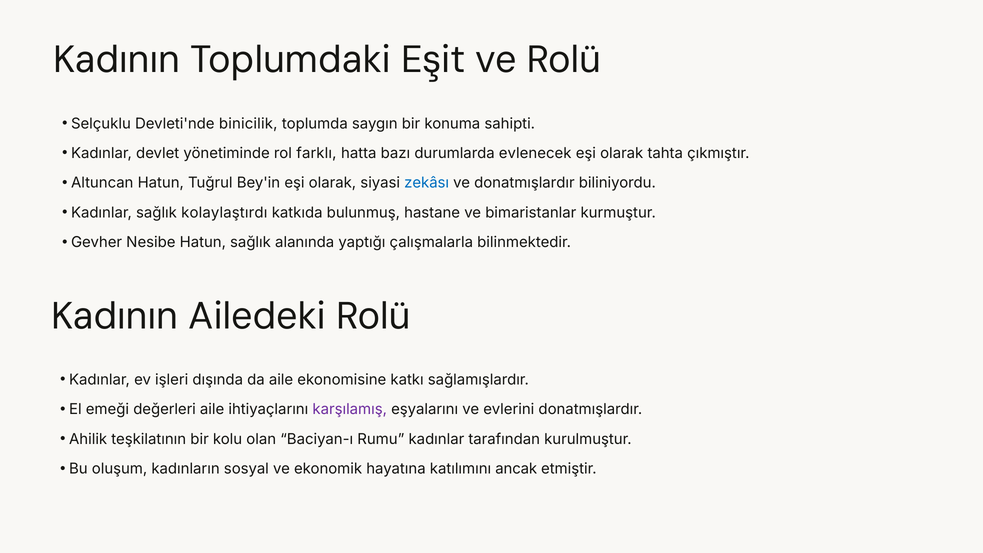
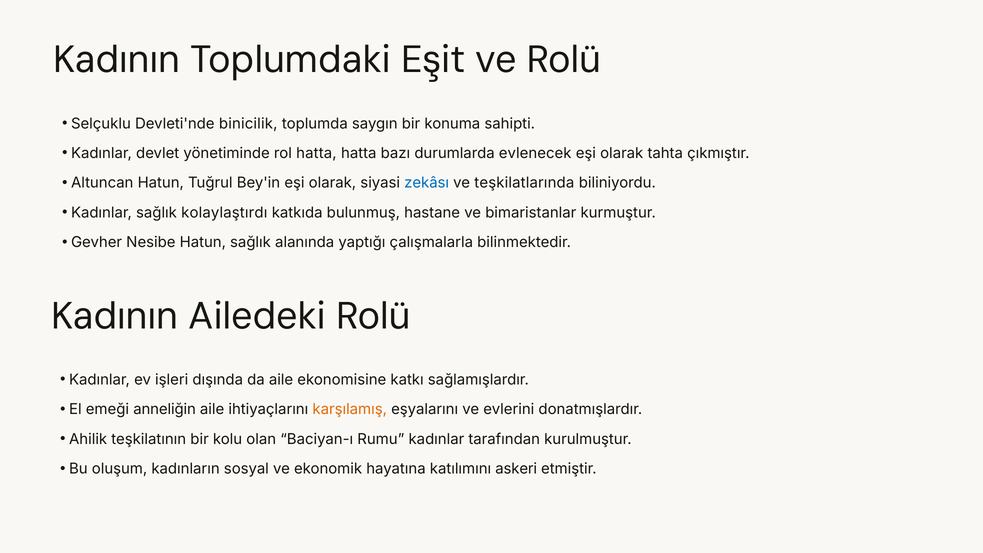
rol farklı: farklı -> hatta
ve donatmışlardır: donatmışlardır -> teşkilatlarında
değerleri: değerleri -> anneliğin
karşılamış colour: purple -> orange
ancak: ancak -> askeri
